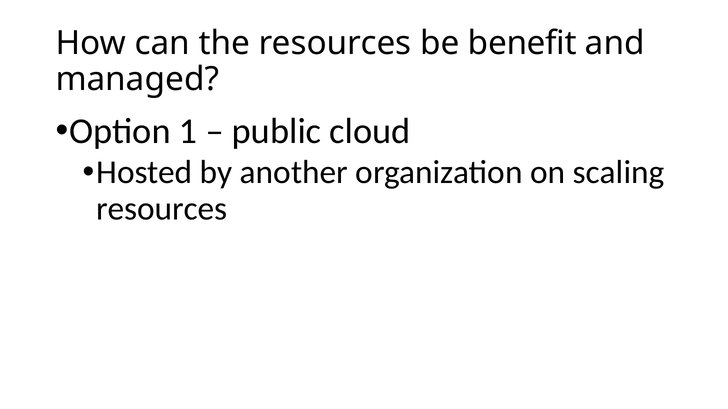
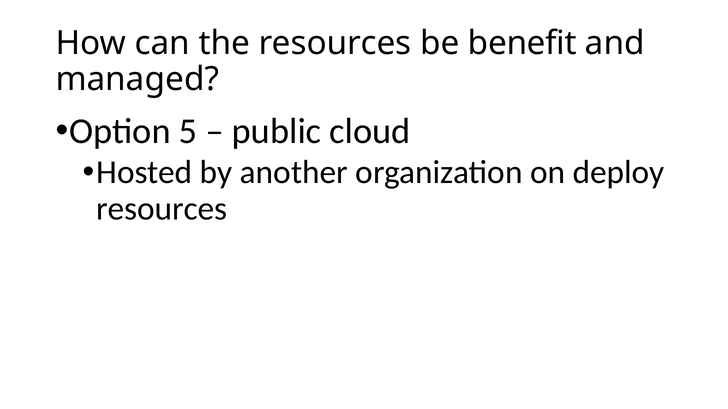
1: 1 -> 5
scaling: scaling -> deploy
